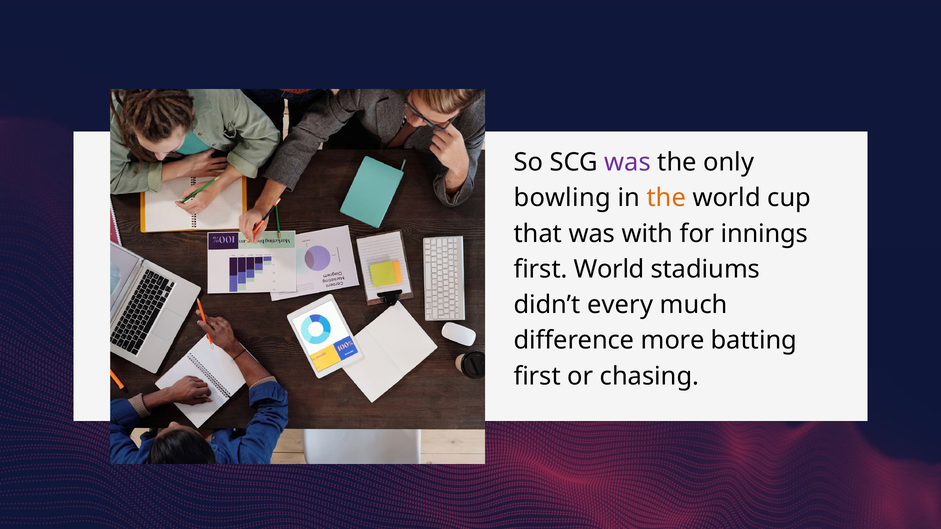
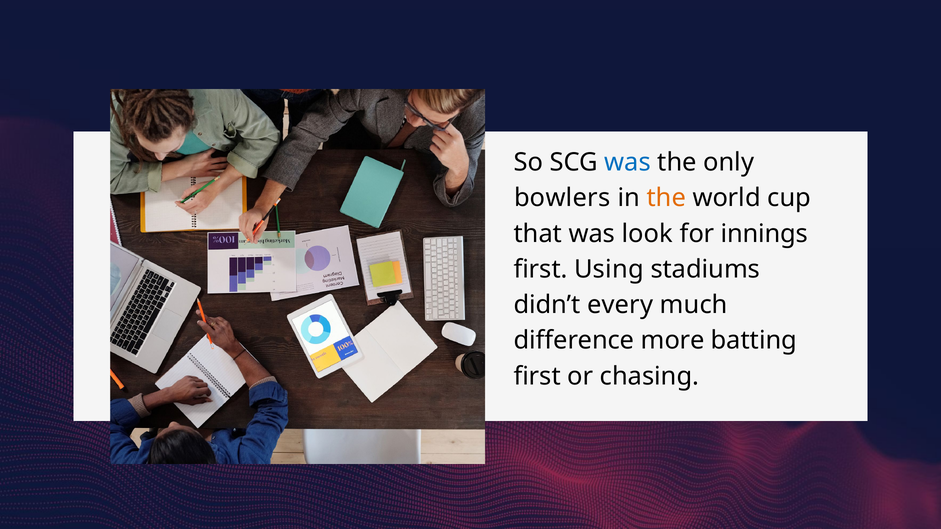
was at (628, 162) colour: purple -> blue
bowling: bowling -> bowlers
with: with -> look
first World: World -> Using
